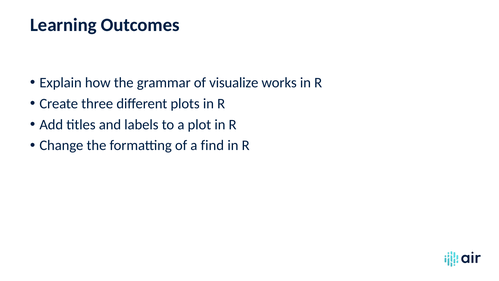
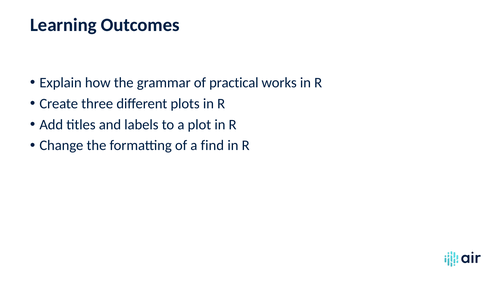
visualize: visualize -> practical
